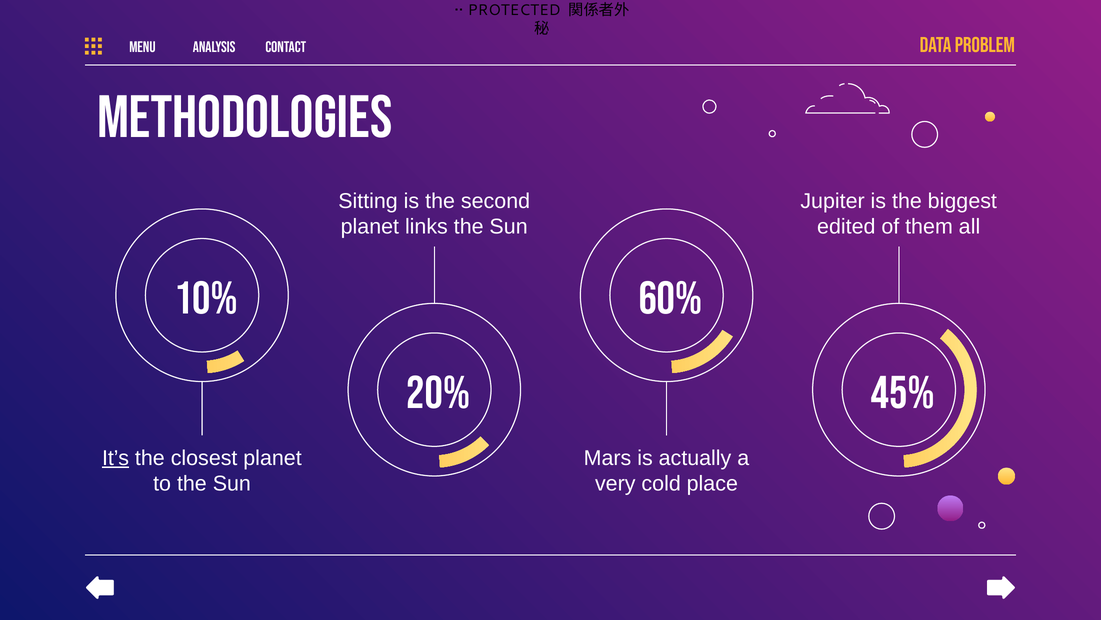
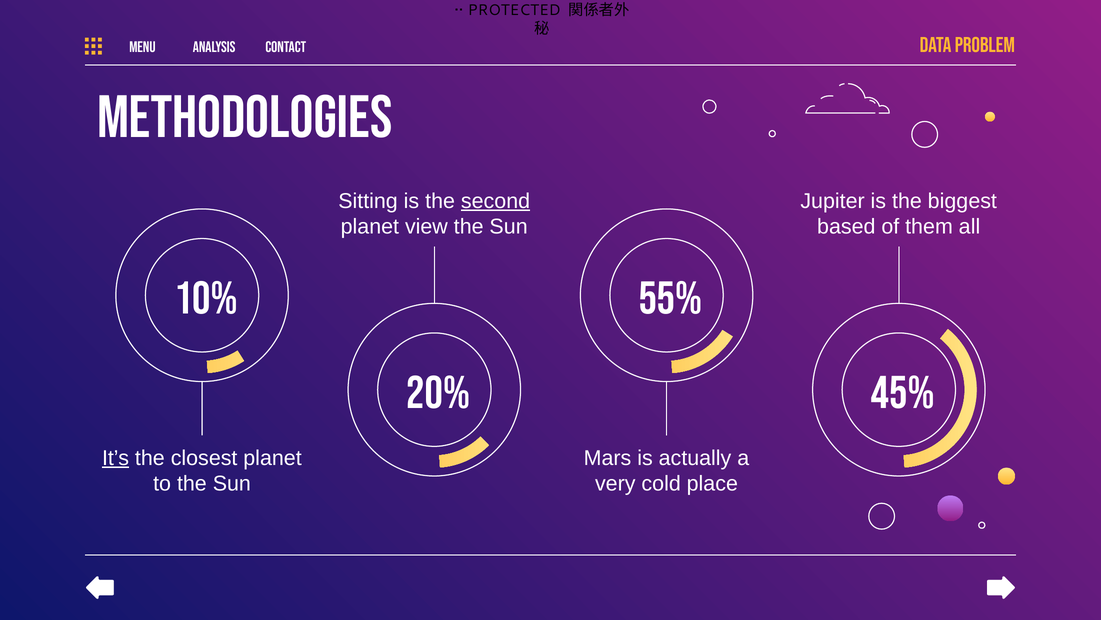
second underline: none -> present
links: links -> view
edited: edited -> based
60%: 60% -> 55%
